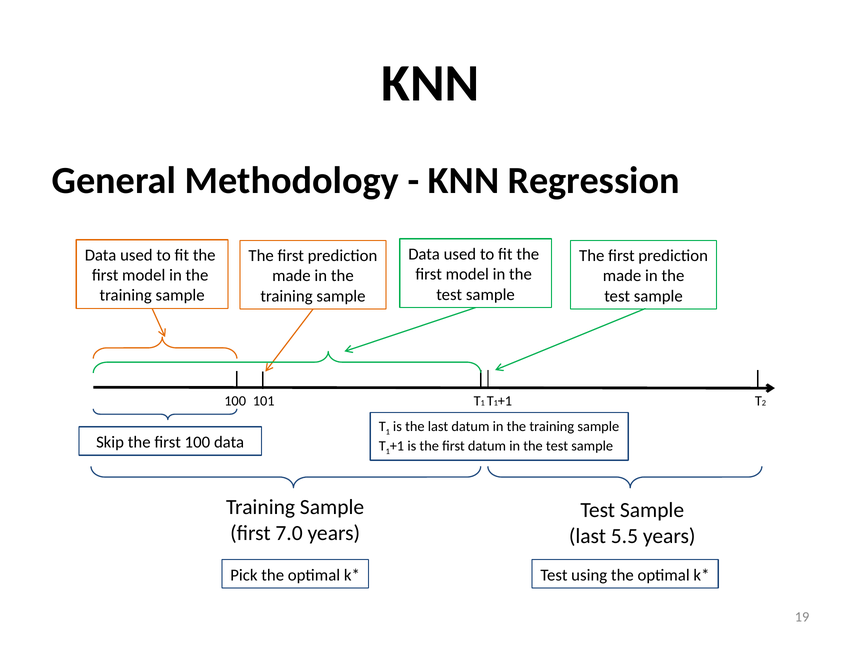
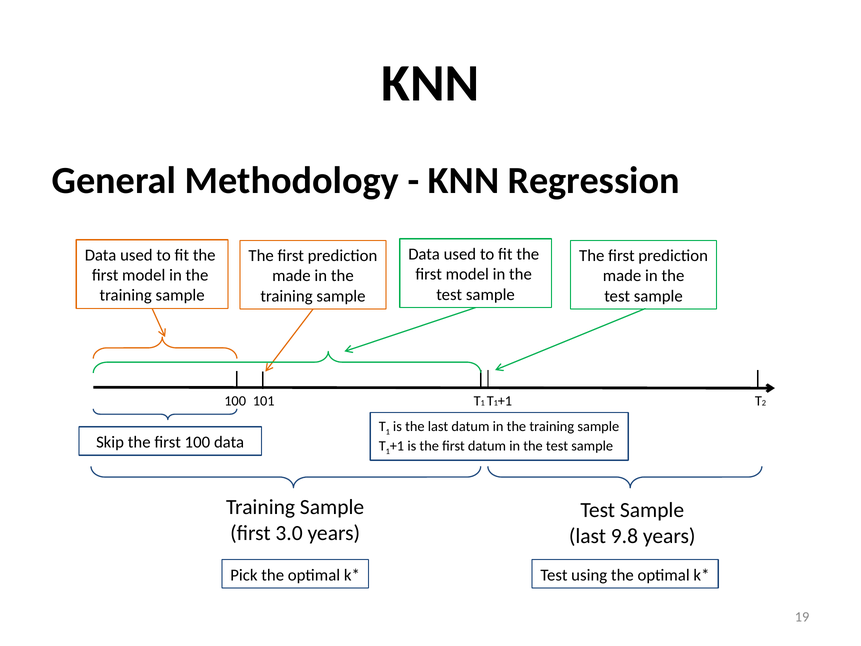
7.0: 7.0 -> 3.0
5.5: 5.5 -> 9.8
